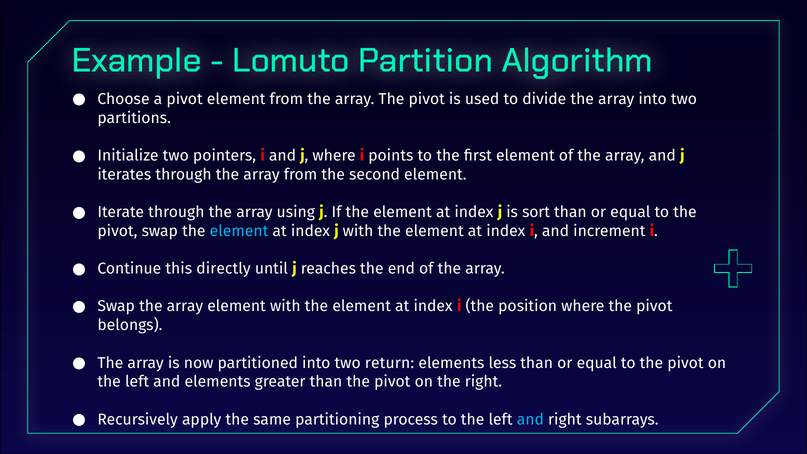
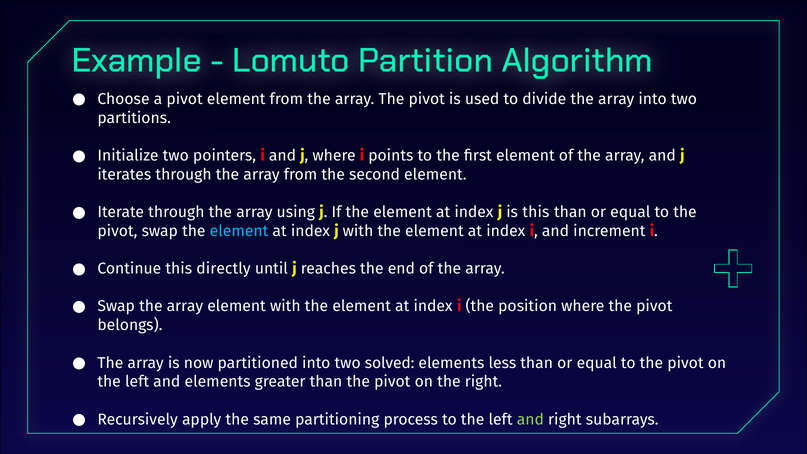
is sort: sort -> this
return: return -> solved
and at (530, 419) colour: light blue -> light green
